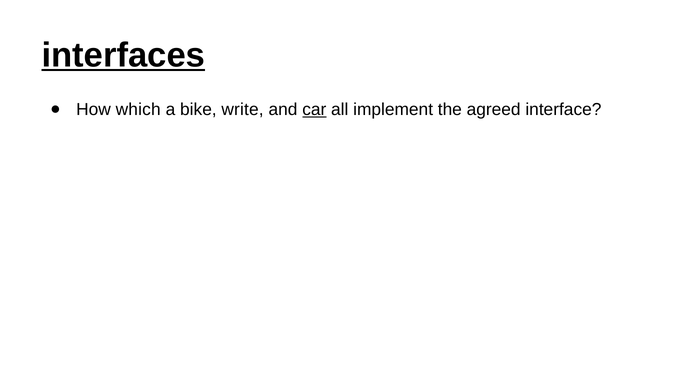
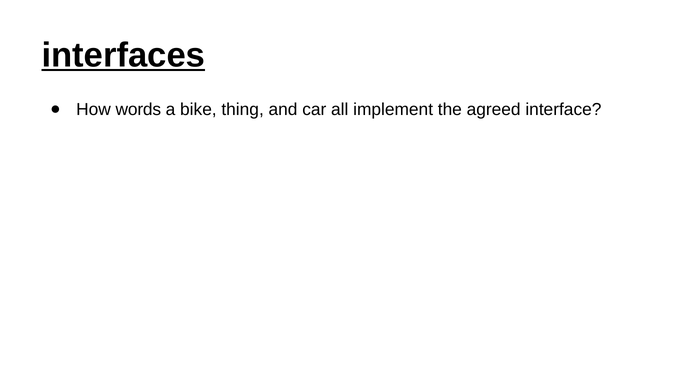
which: which -> words
write: write -> thing
car underline: present -> none
